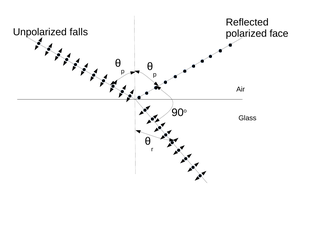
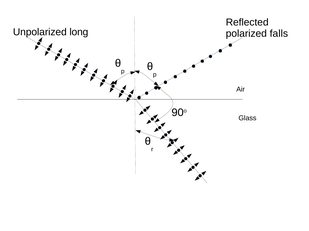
falls: falls -> long
face: face -> falls
